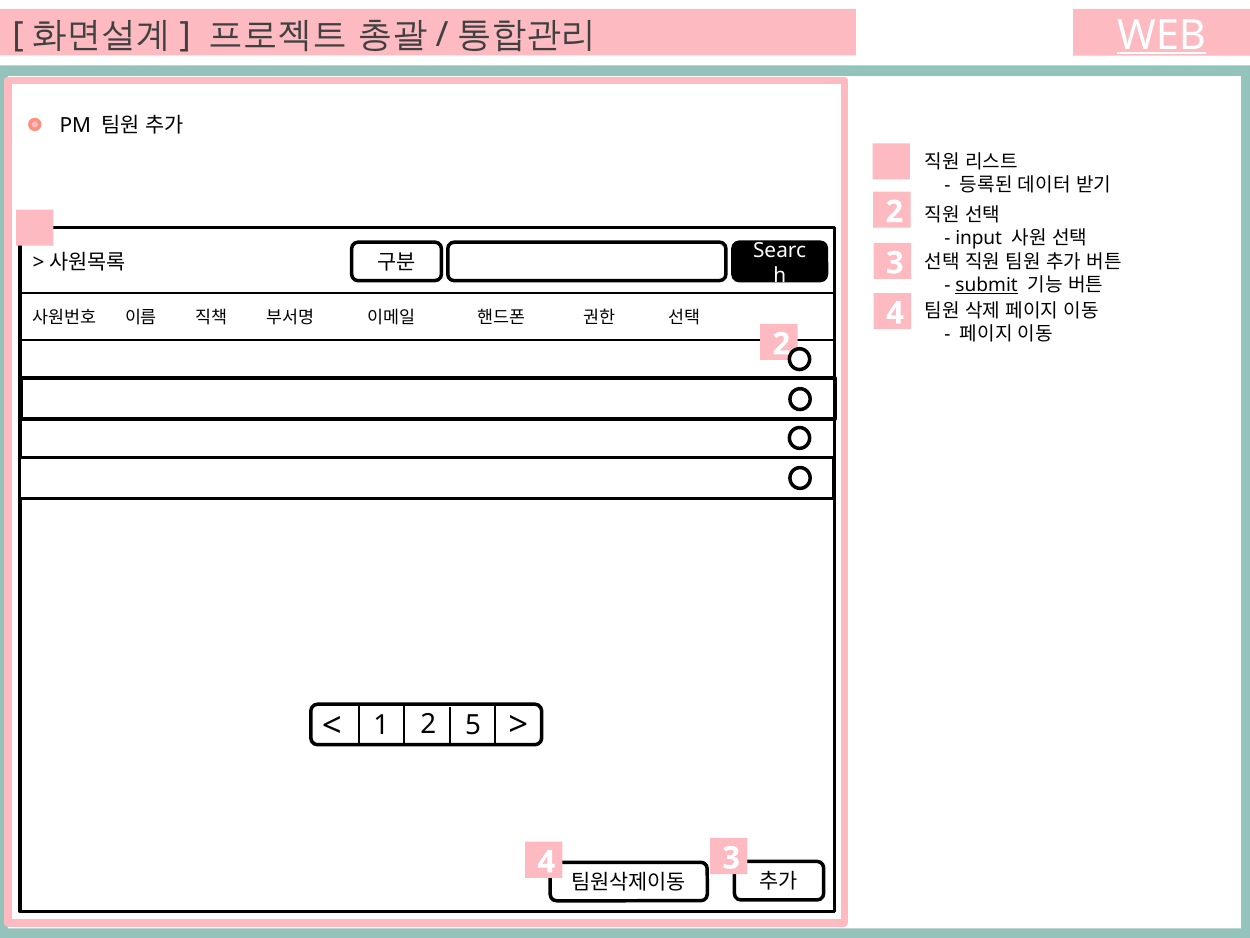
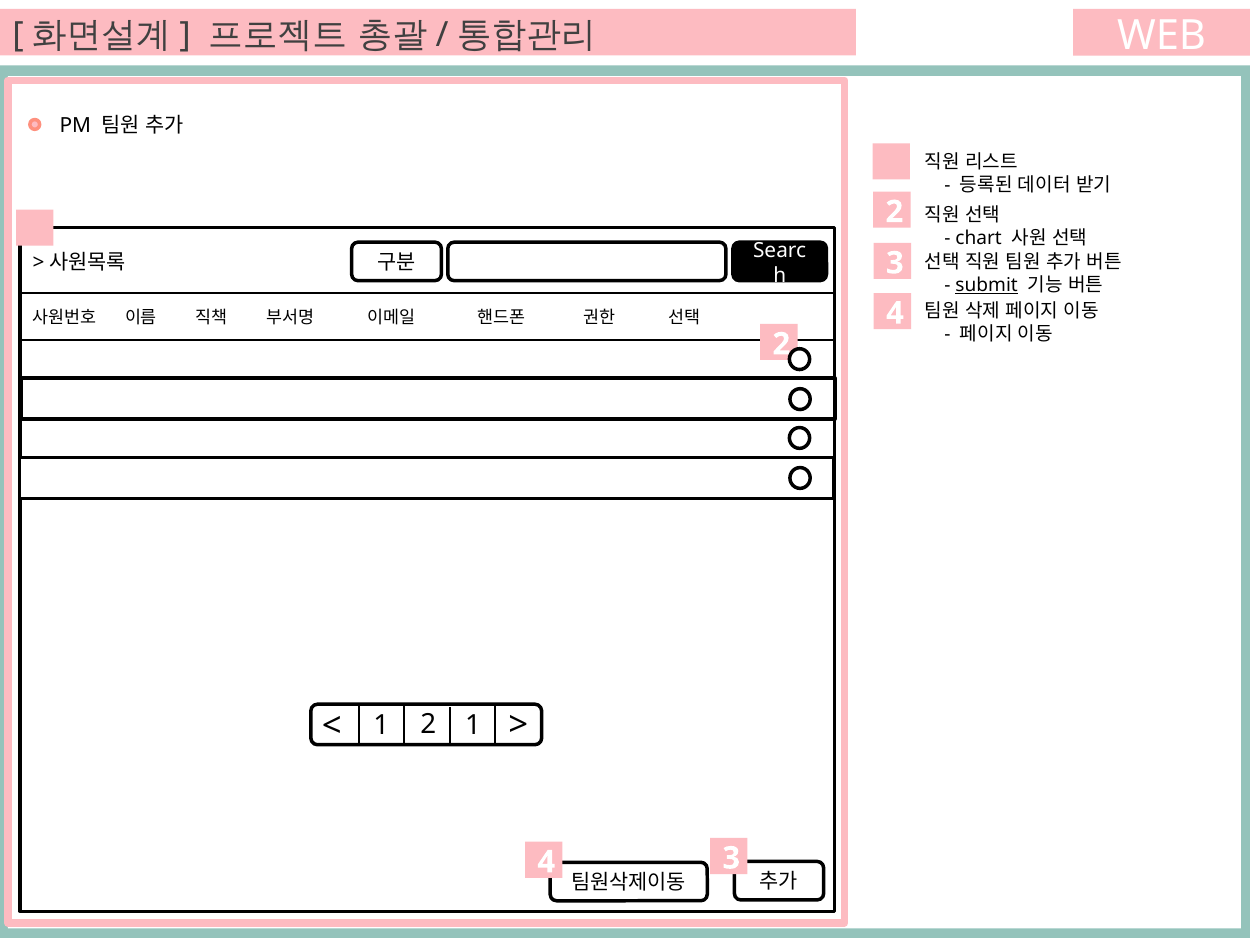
WEB underline: present -> none
input: input -> chart
2 5: 5 -> 1
